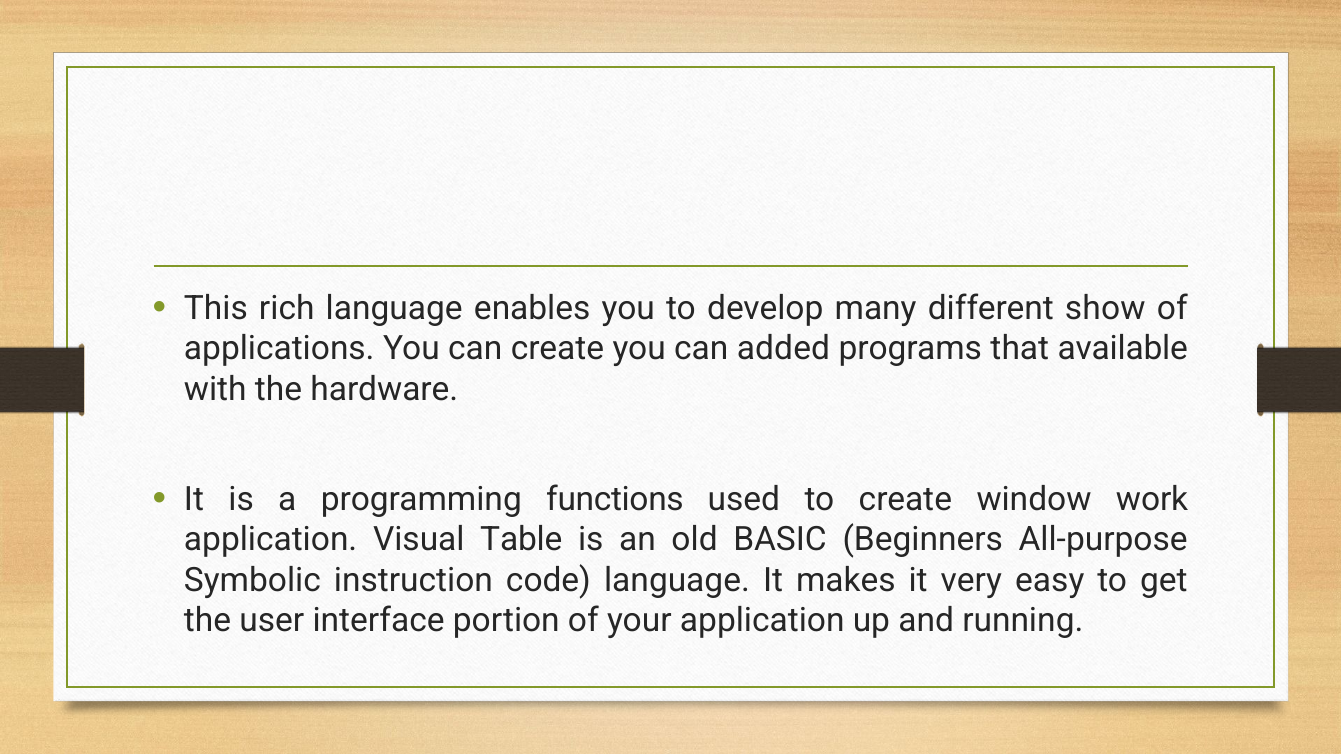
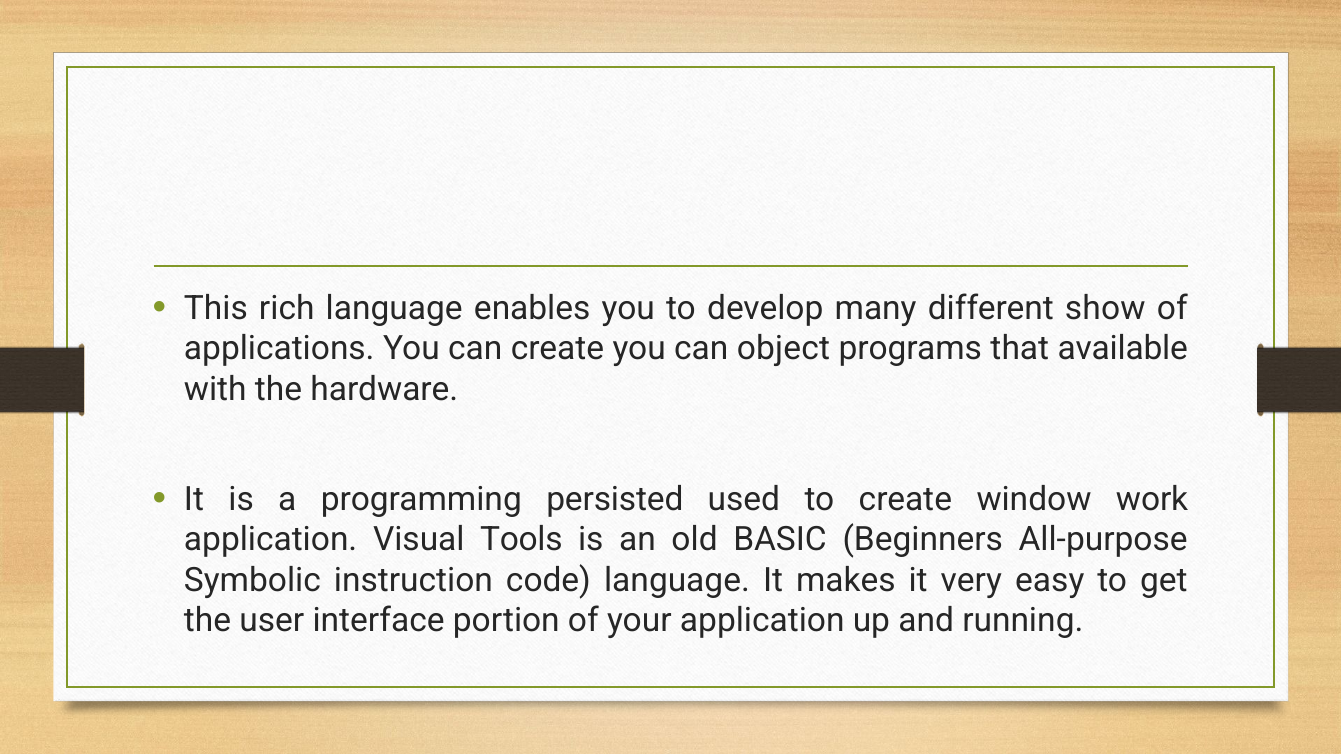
added: added -> object
functions: functions -> persisted
Table: Table -> Tools
